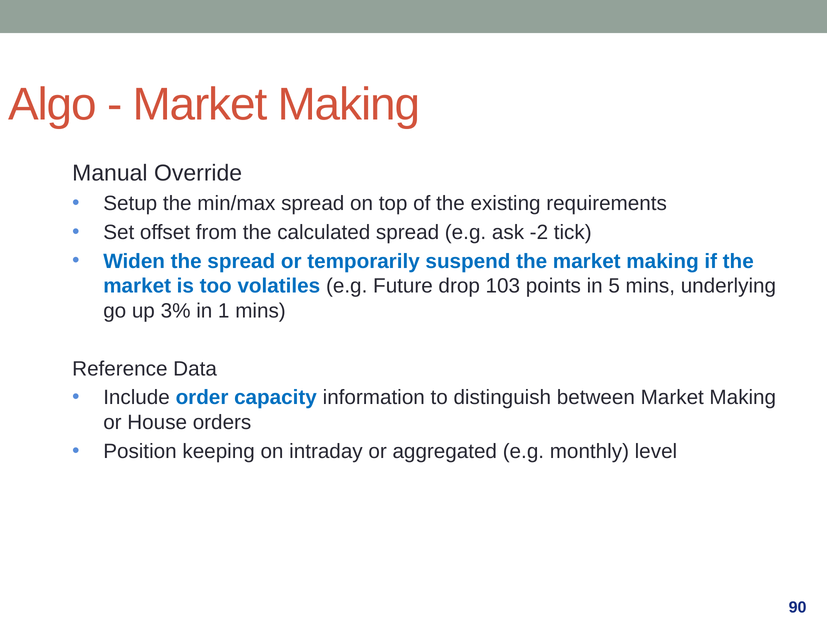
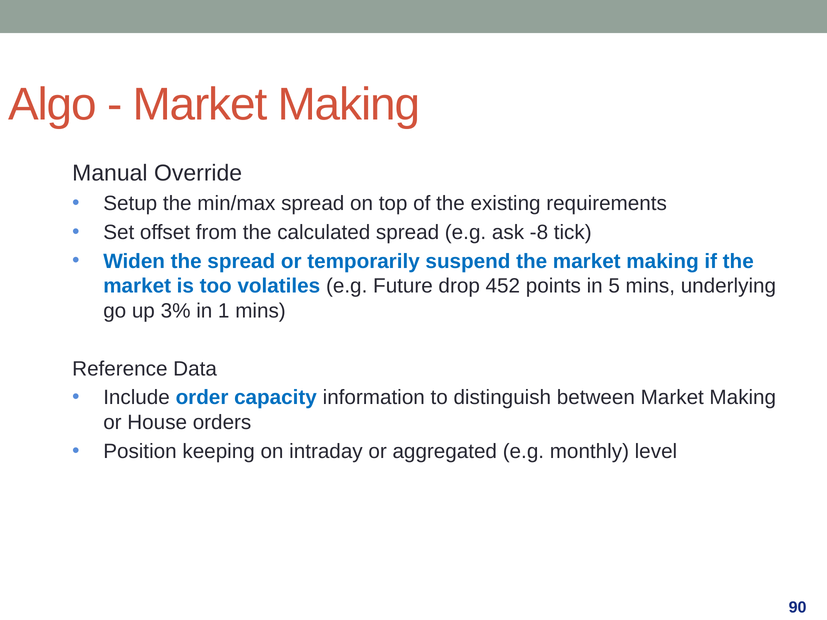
-2: -2 -> -8
103: 103 -> 452
